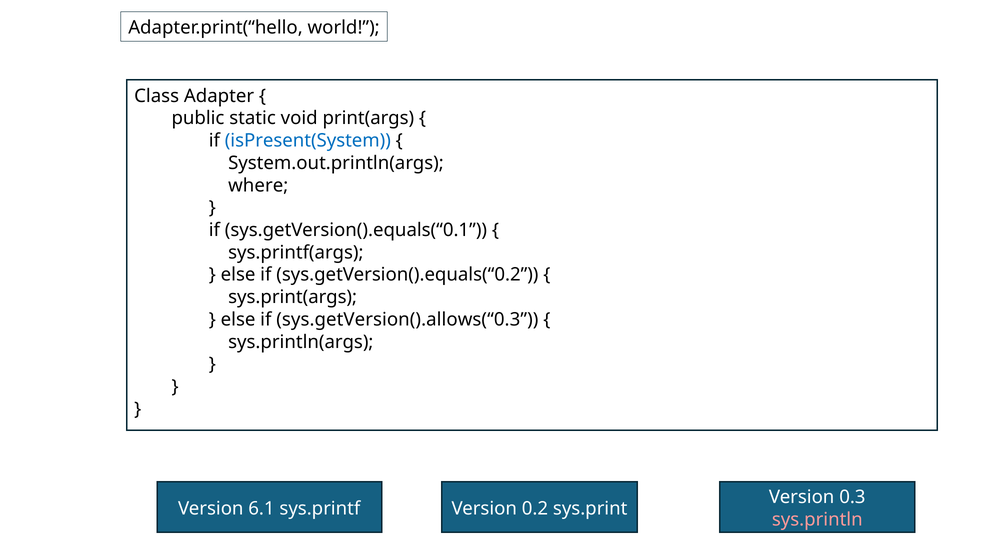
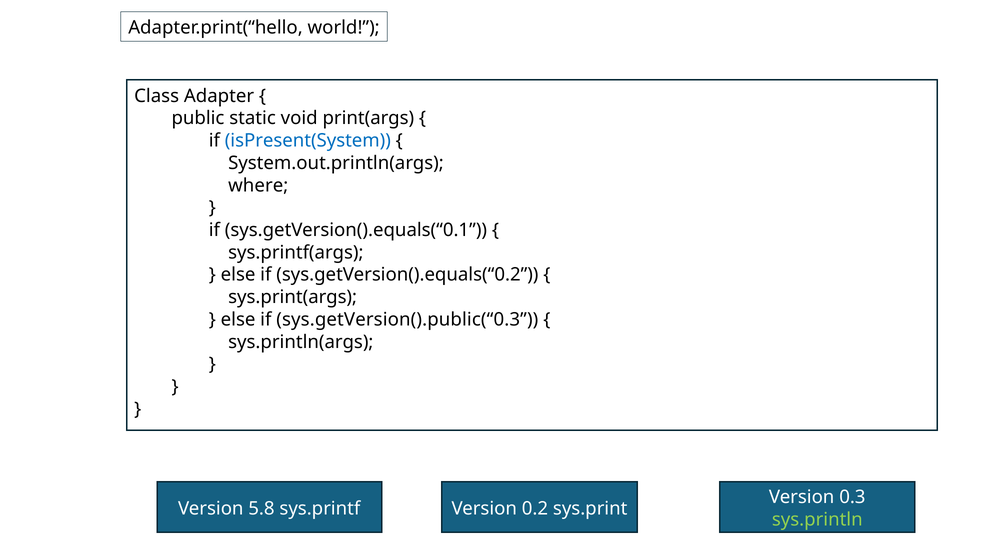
sys.getVersion().allows(“0.3: sys.getVersion().allows(“0.3 -> sys.getVersion().public(“0.3
6.1: 6.1 -> 5.8
sys.println colour: pink -> light green
